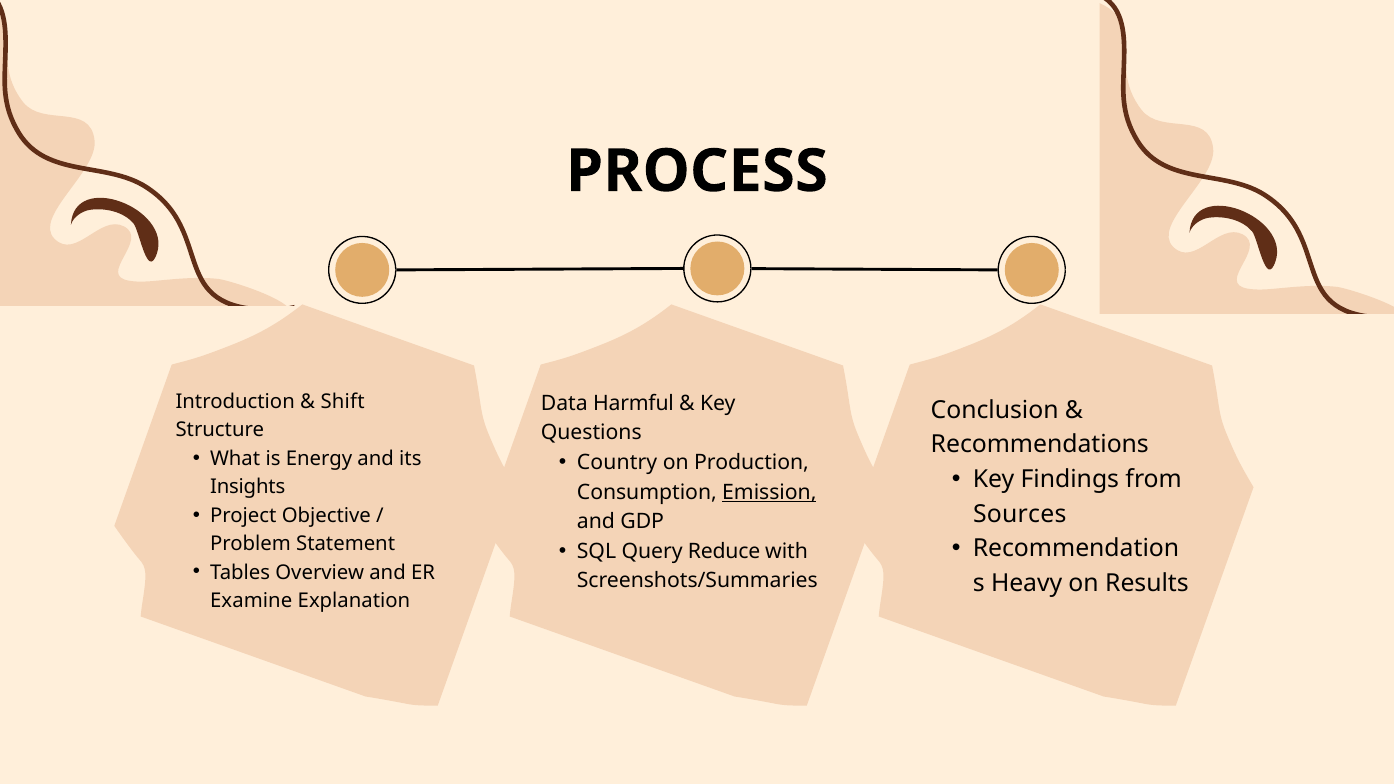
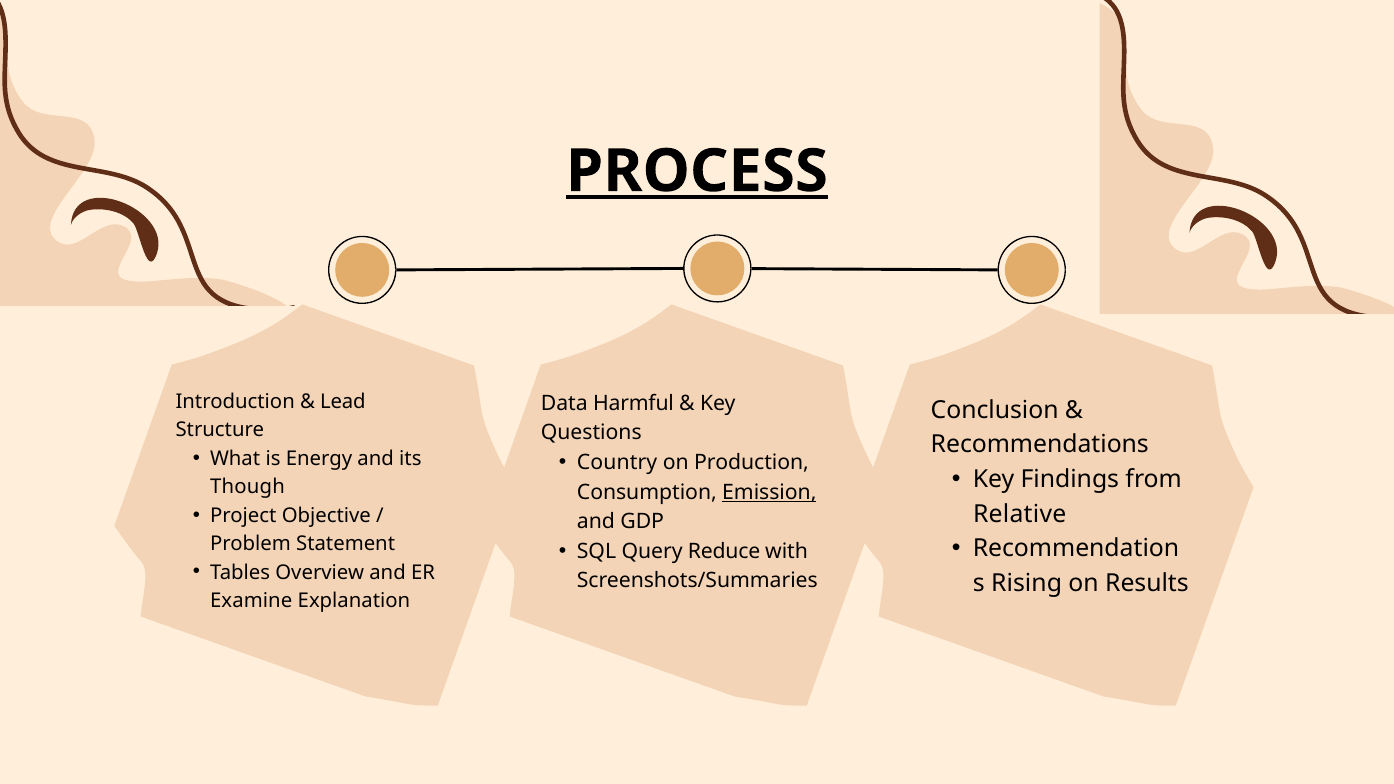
PROCESS underline: none -> present
Shift: Shift -> Lead
Insights: Insights -> Though
Sources: Sources -> Relative
Heavy: Heavy -> Rising
